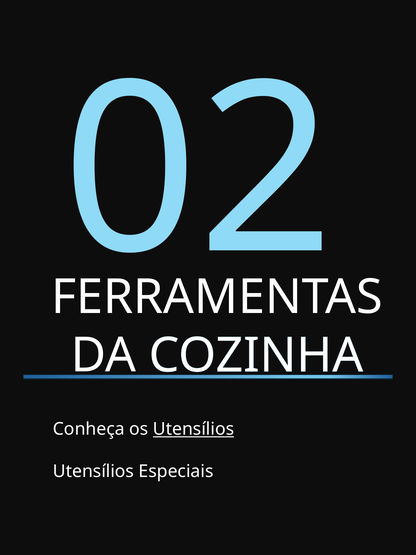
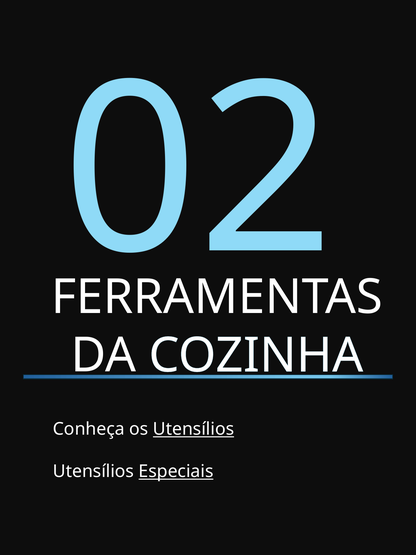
Especiais underline: none -> present
